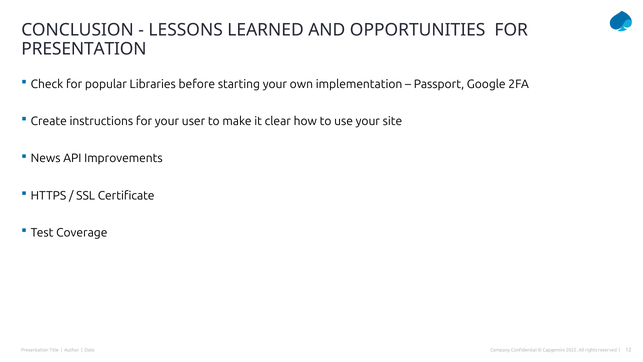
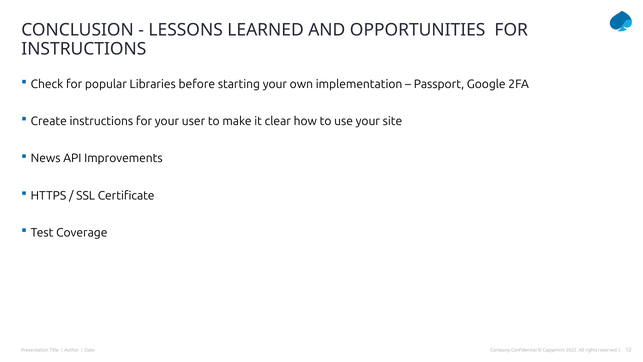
PRESENTATION at (84, 49): PRESENTATION -> INSTRUCTIONS
